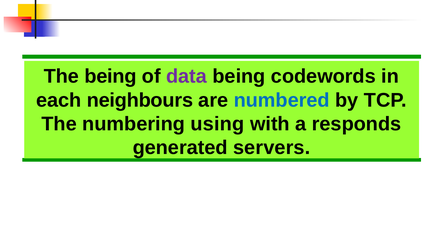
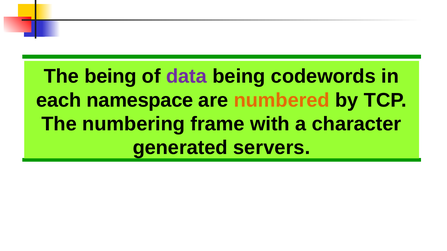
neighbours: neighbours -> namespace
numbered colour: blue -> orange
using: using -> frame
responds: responds -> character
